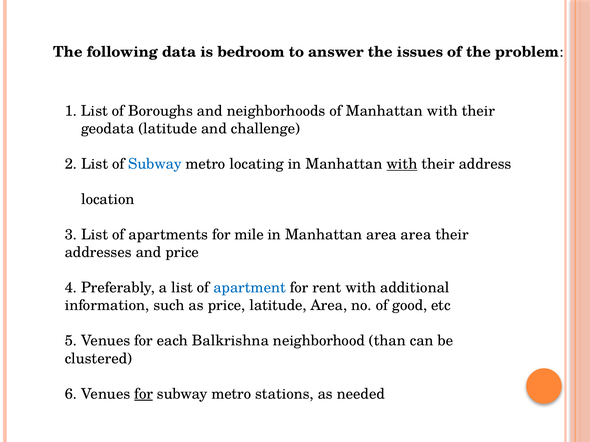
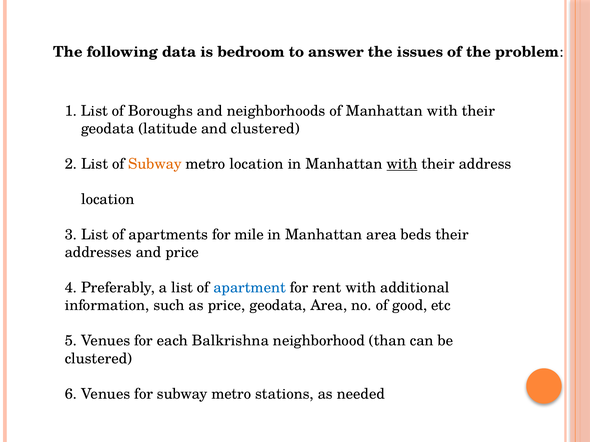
and challenge: challenge -> clustered
Subway at (155, 164) colour: blue -> orange
metro locating: locating -> location
area area: area -> beds
price latitude: latitude -> geodata
for at (144, 394) underline: present -> none
